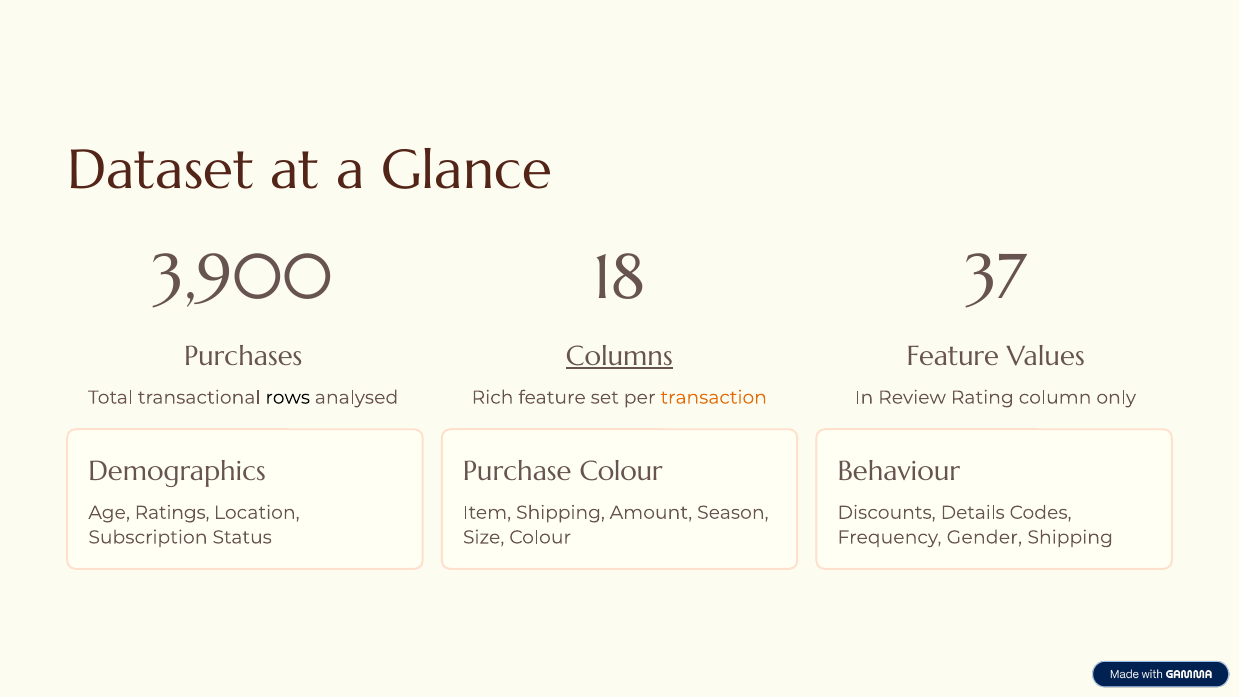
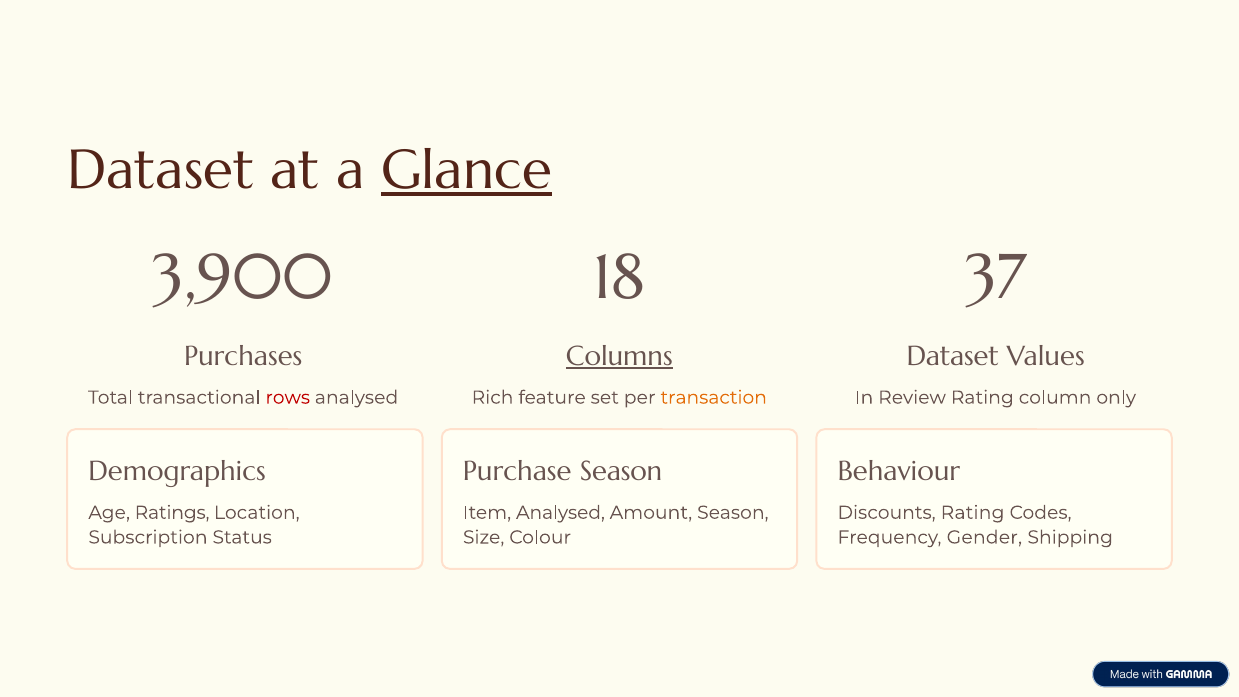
Glance underline: none -> present
Feature at (953, 356): Feature -> Dataset
rows colour: black -> red
Purchase Colour: Colour -> Season
Item Shipping: Shipping -> Analysed
Discounts Details: Details -> Rating
